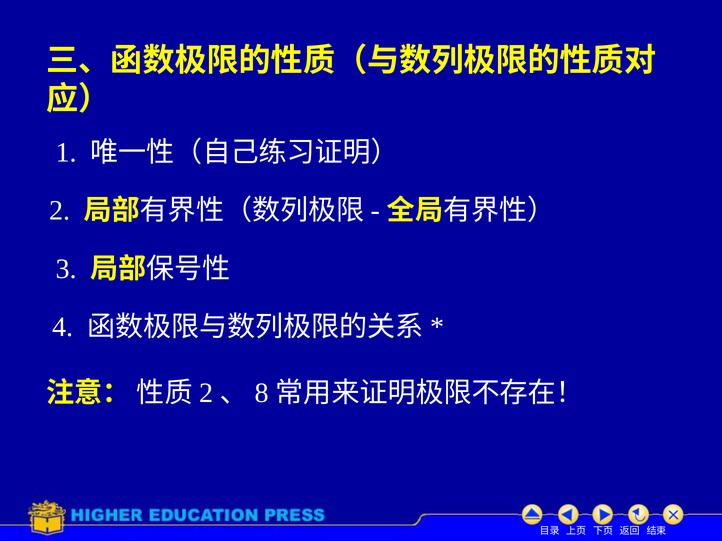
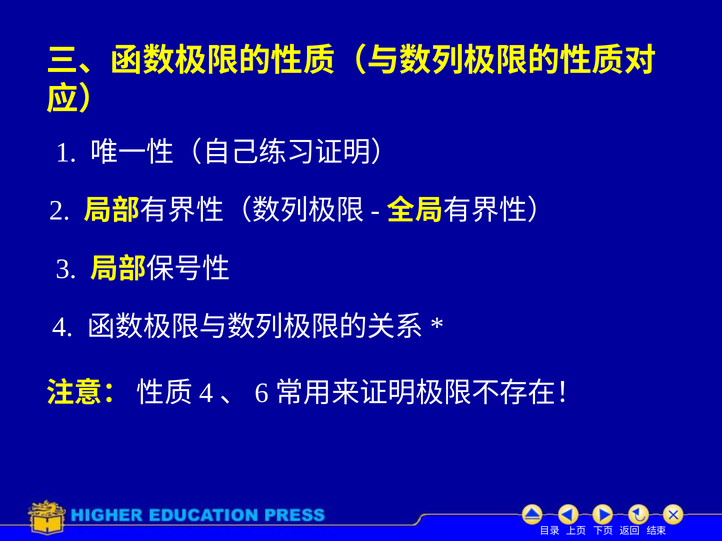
2 at (206, 393): 2 -> 4
8: 8 -> 6
